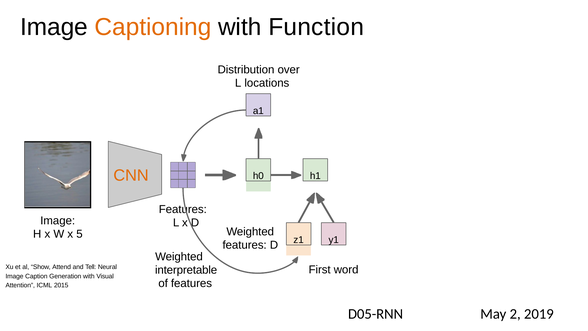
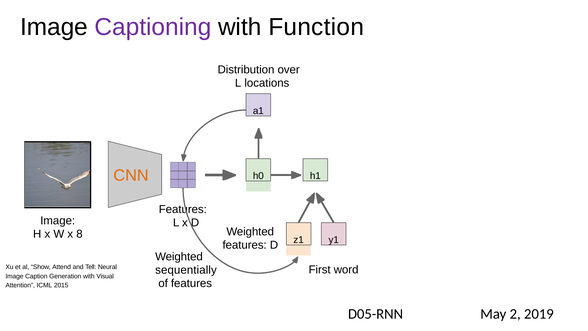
Captioning colour: orange -> purple
5: 5 -> 8
interpretable: interpretable -> sequentially
